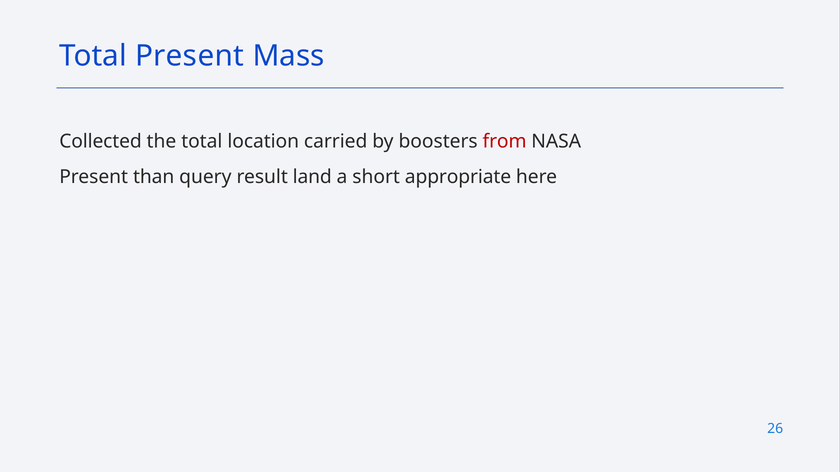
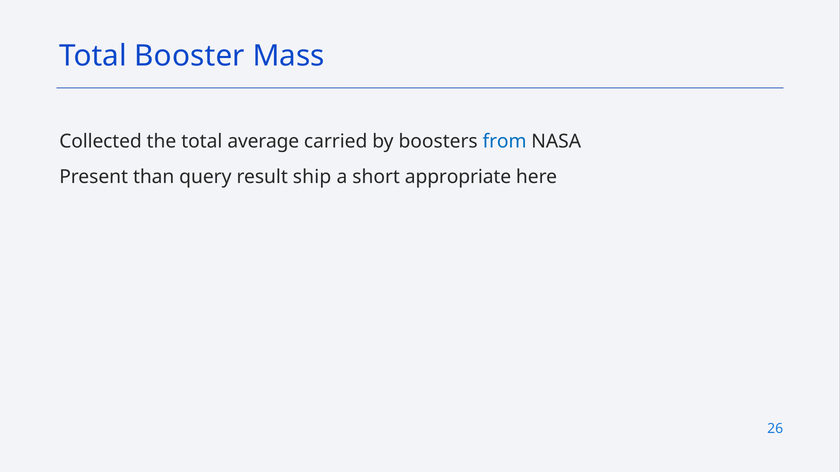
Total Present: Present -> Booster
location: location -> average
from colour: red -> blue
land: land -> ship
